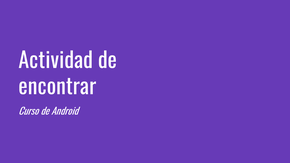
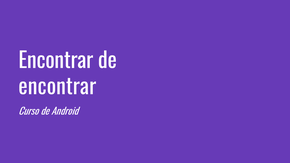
Actividad at (56, 61): Actividad -> Encontrar
